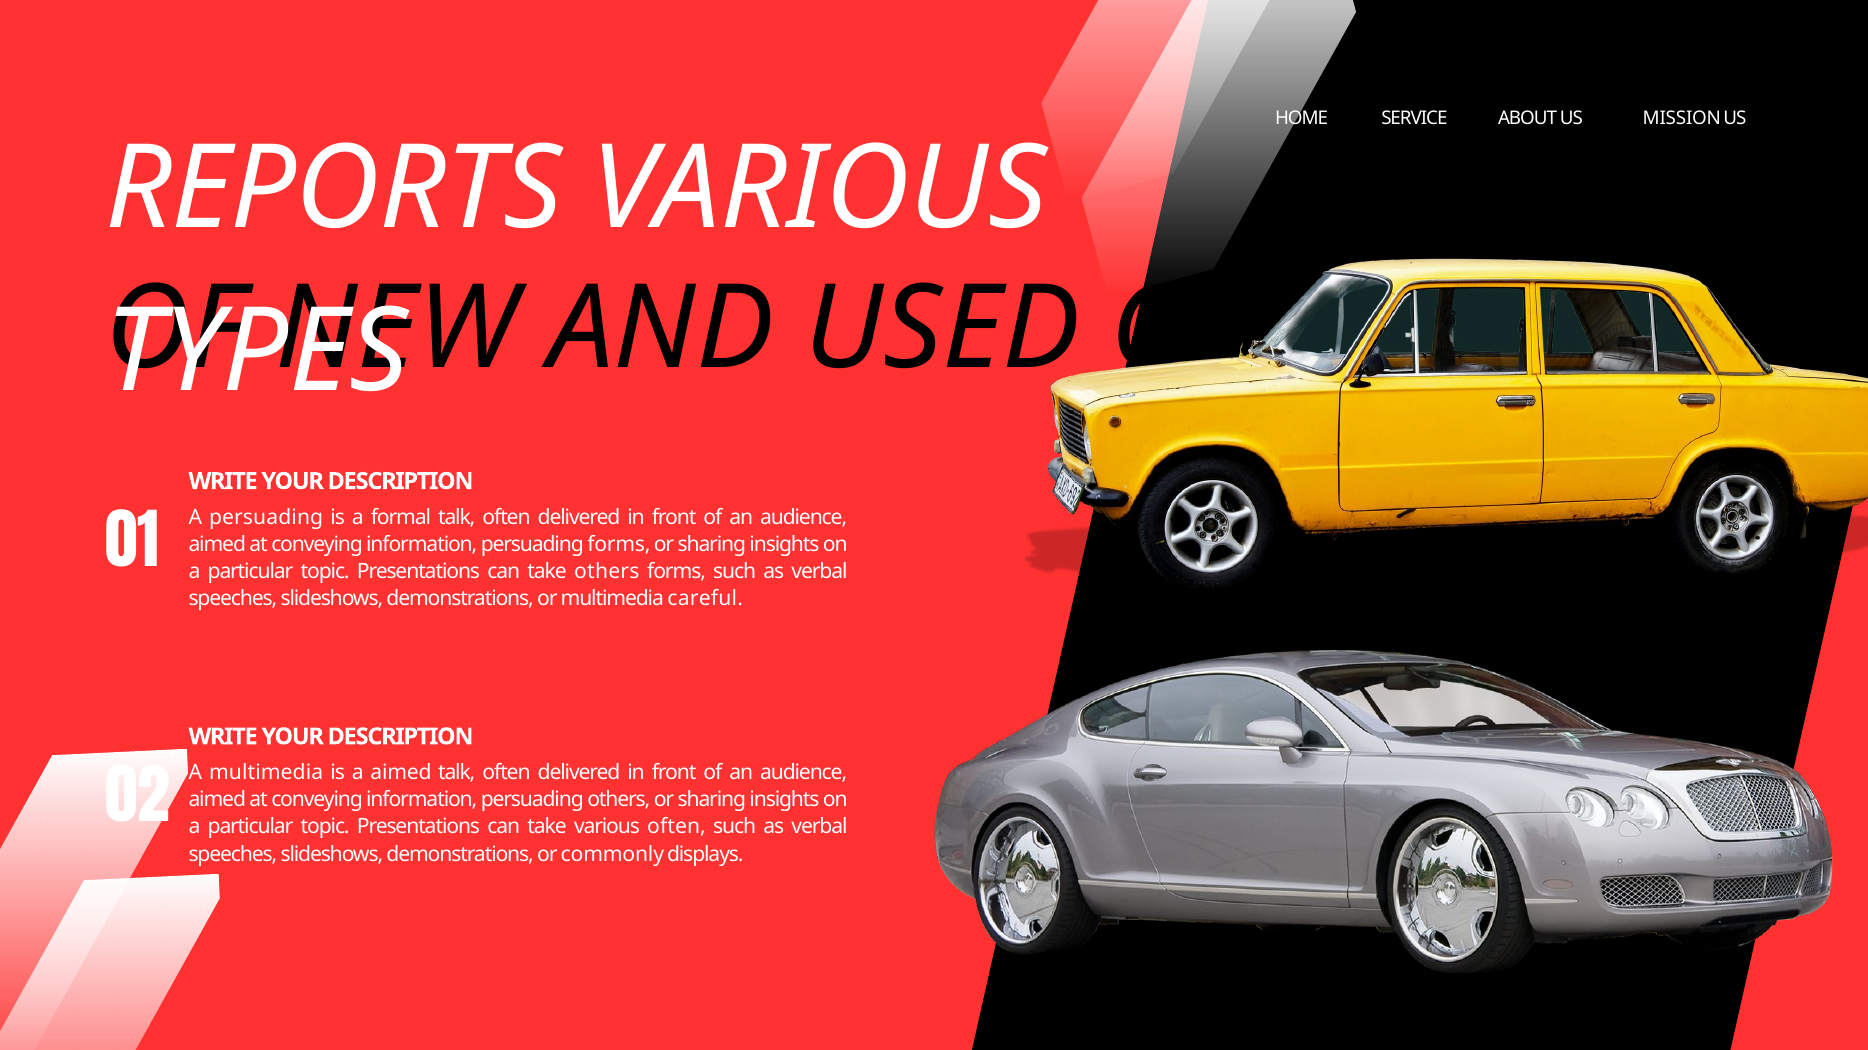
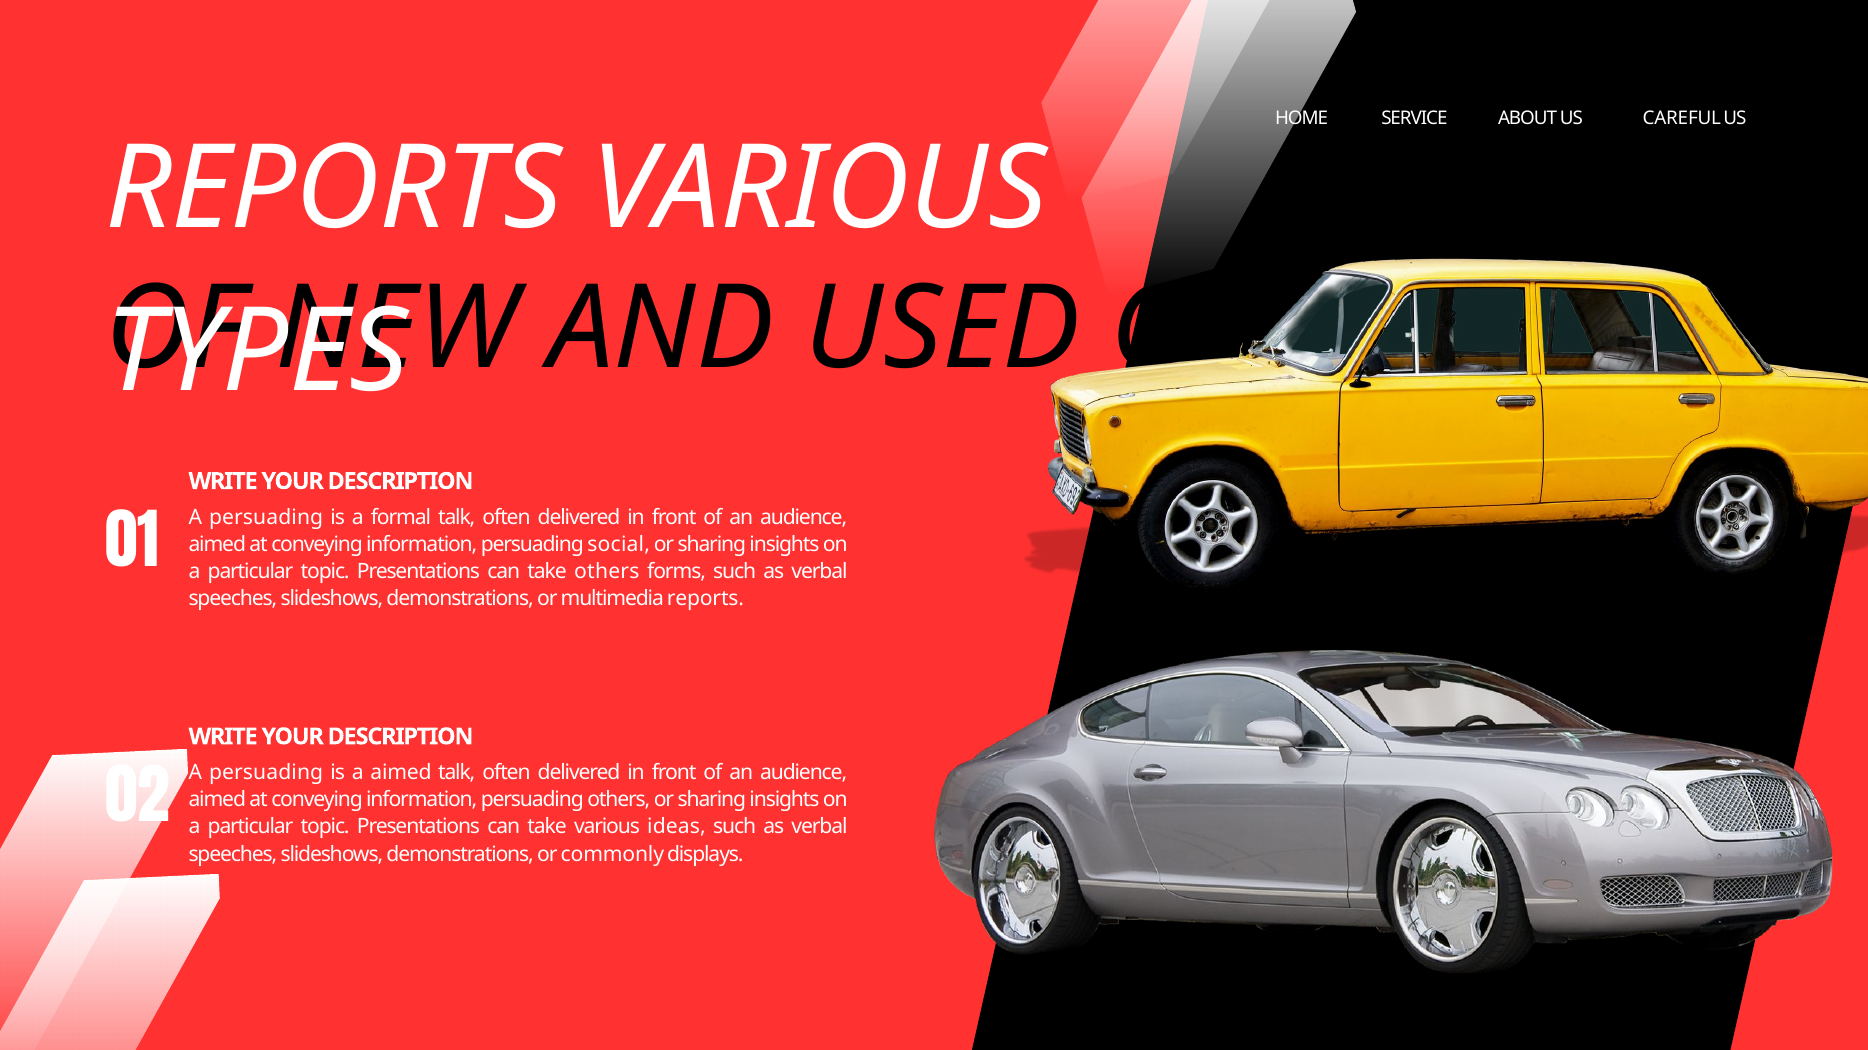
MISSION: MISSION -> CAREFUL
persuading forms: forms -> social
multimedia careful: careful -> reports
multimedia at (266, 773): multimedia -> persuading
various often: often -> ideas
